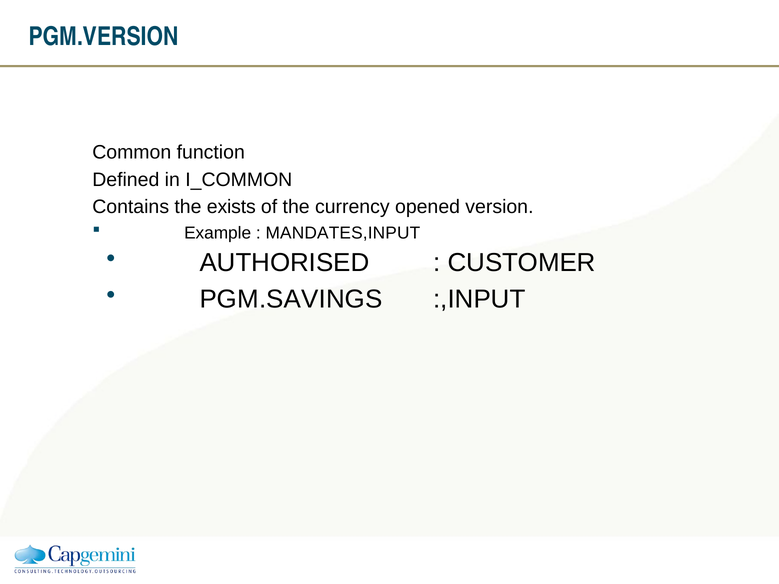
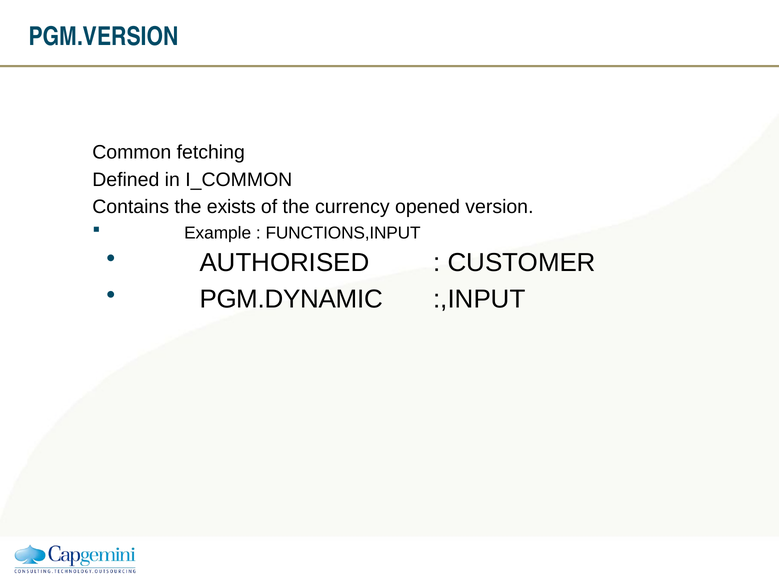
function: function -> fetching
MANDATES,INPUT: MANDATES,INPUT -> FUNCTIONS,INPUT
PGM.SAVINGS: PGM.SAVINGS -> PGM.DYNAMIC
